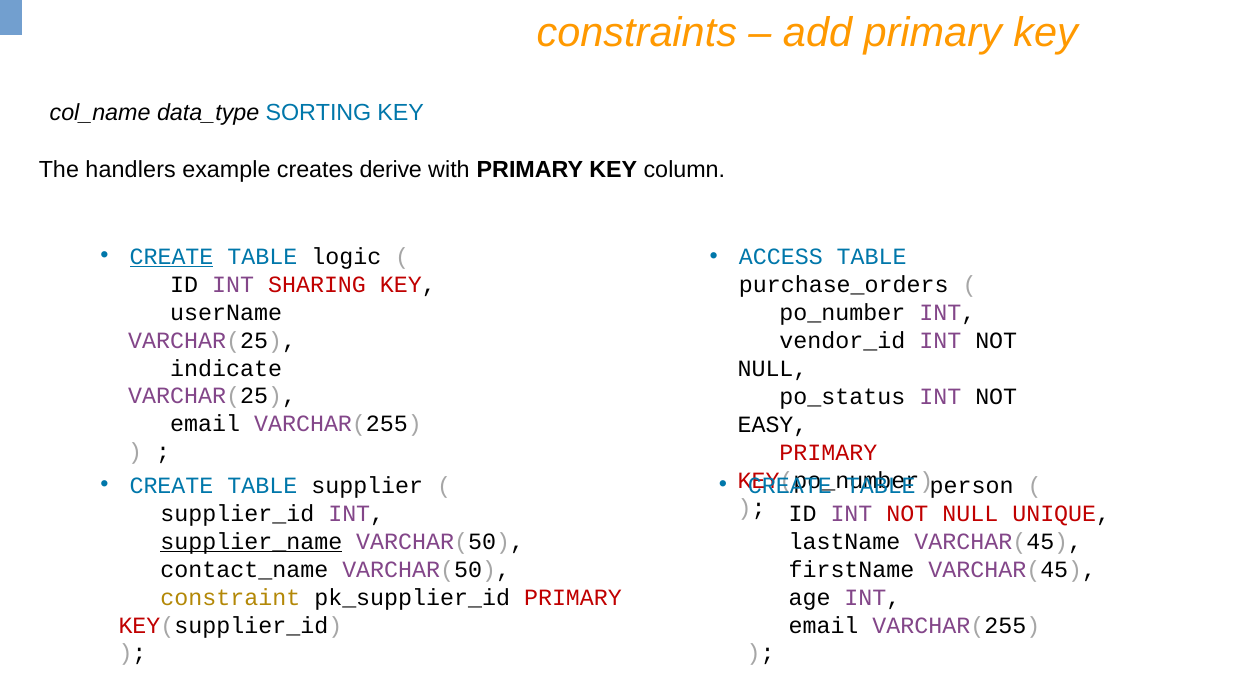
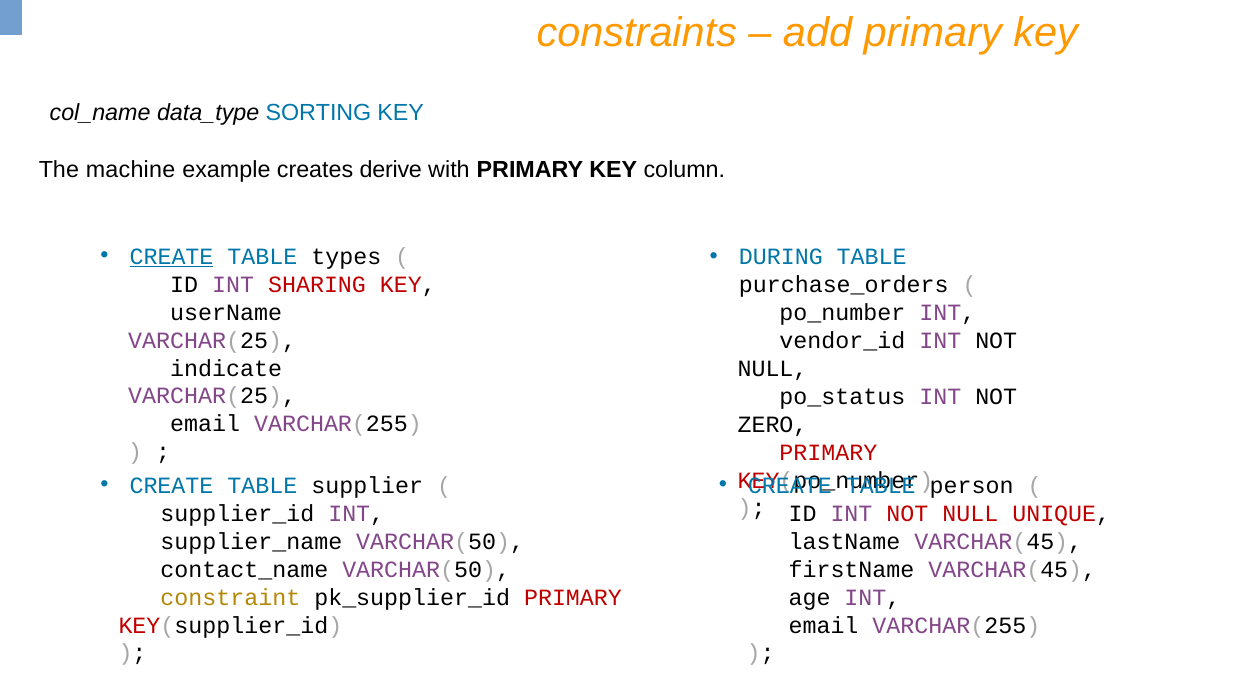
handlers: handlers -> machine
logic: logic -> types
ACCESS: ACCESS -> DURING
EASY: EASY -> ZERO
supplier_name underline: present -> none
